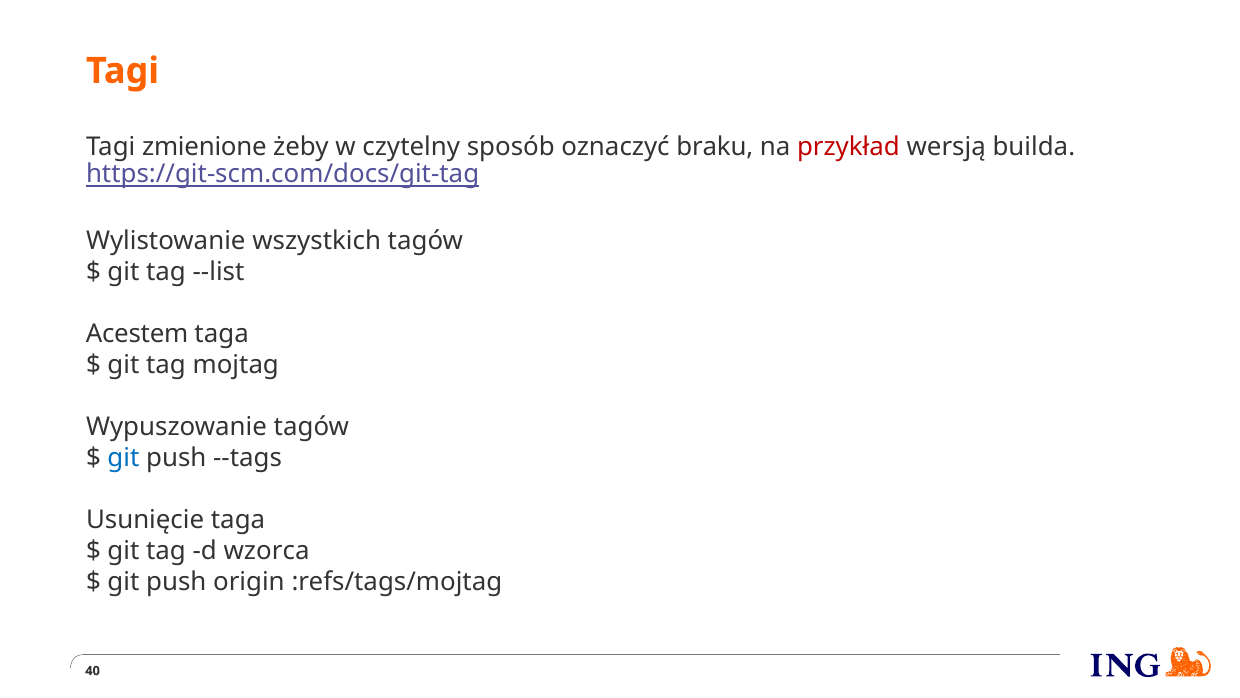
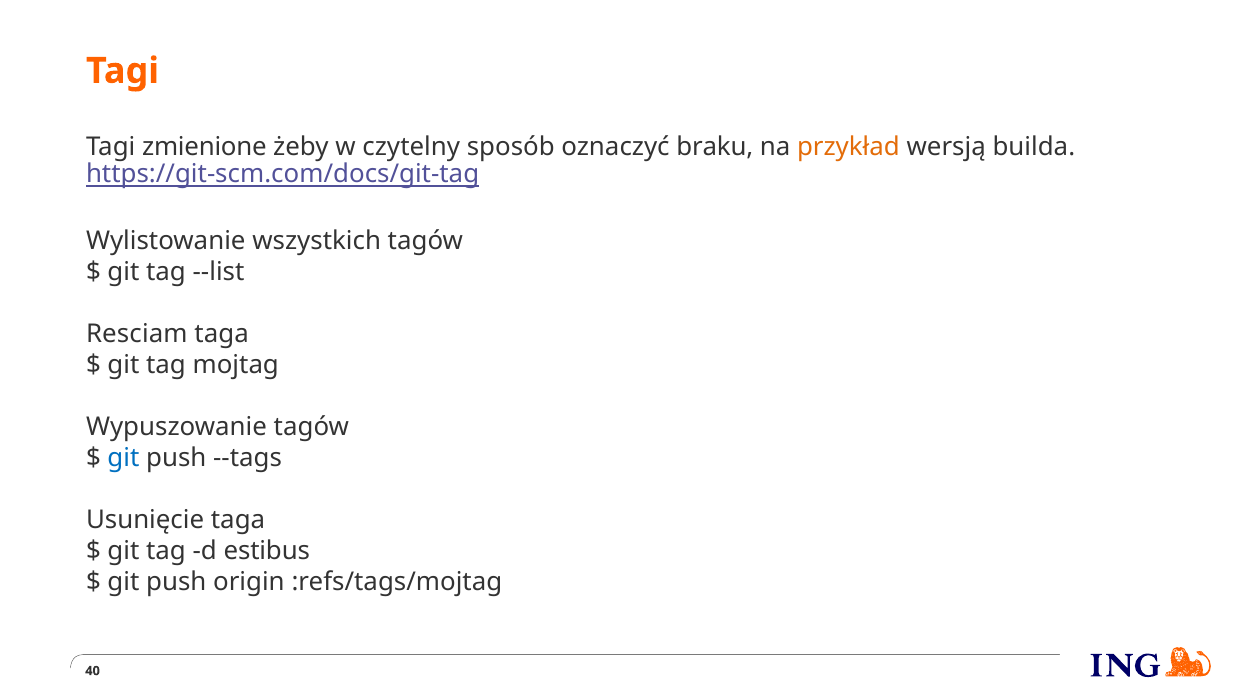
przykład colour: red -> orange
Acestem: Acestem -> Resciam
wzorca: wzorca -> estibus
